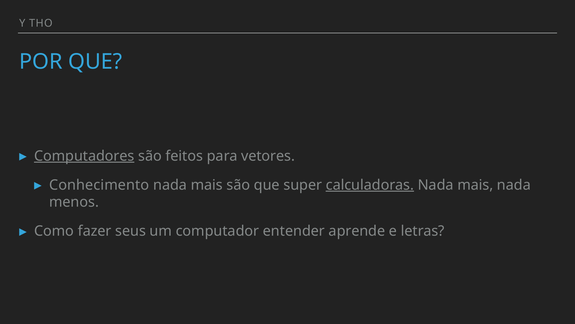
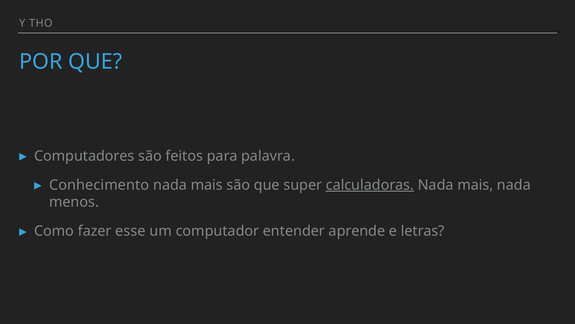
Computadores underline: present -> none
vetores: vetores -> palavra
seus: seus -> esse
